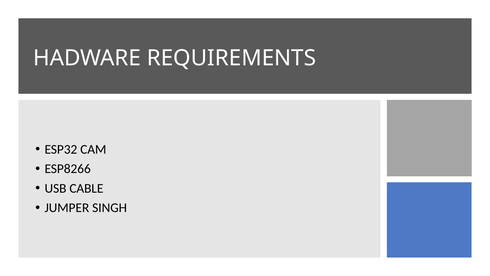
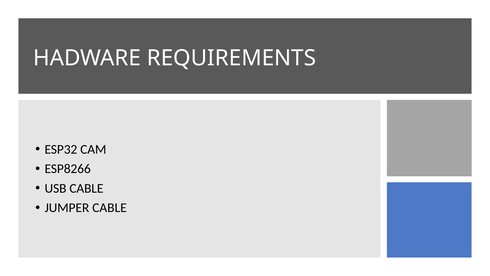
JUMPER SINGH: SINGH -> CABLE
